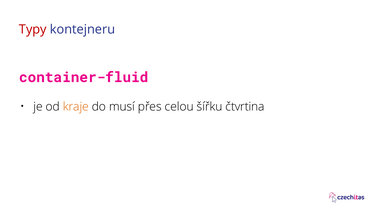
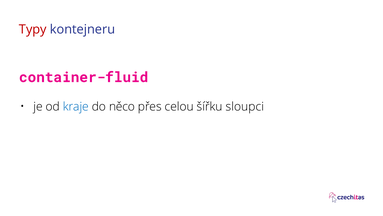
kraje colour: orange -> blue
musí: musí -> něco
čtvrtina: čtvrtina -> sloupci
